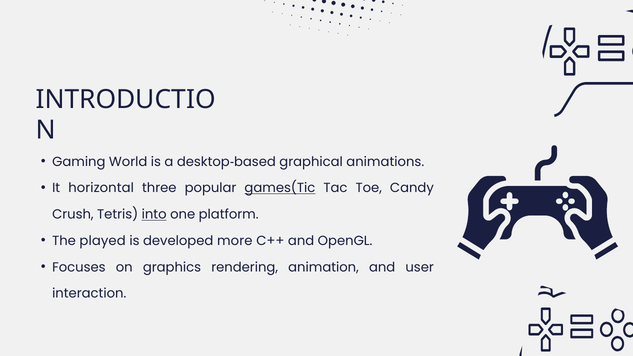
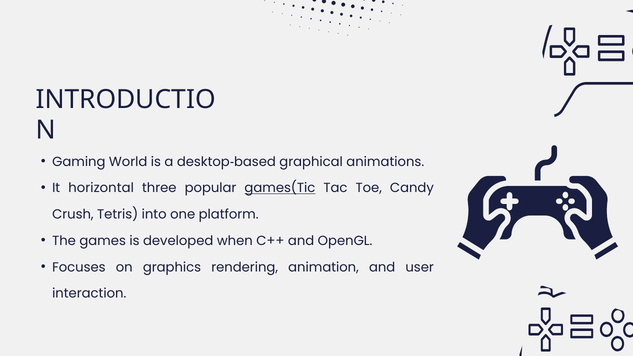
into underline: present -> none
played: played -> games
more: more -> when
